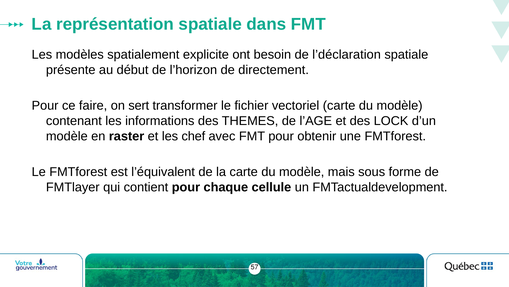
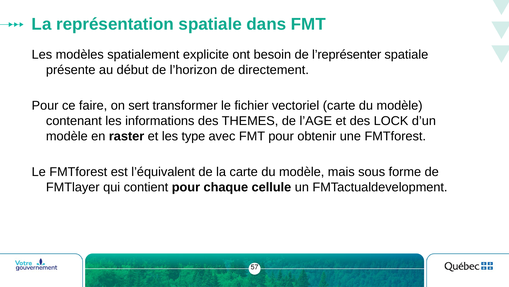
l’déclaration: l’déclaration -> l’représenter
chef: chef -> type
